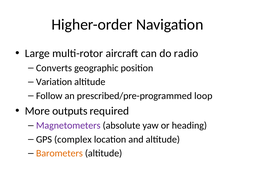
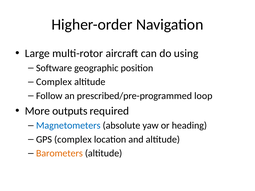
radio: radio -> using
Converts: Converts -> Software
Variation at (54, 82): Variation -> Complex
Magnetometers colour: purple -> blue
